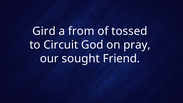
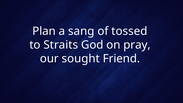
Gird: Gird -> Plan
from: from -> sang
Circuit: Circuit -> Straits
